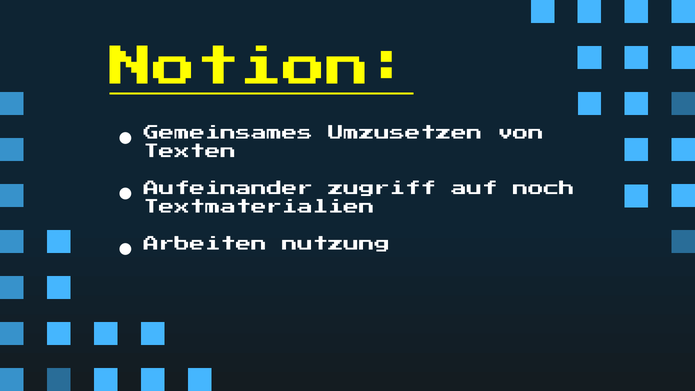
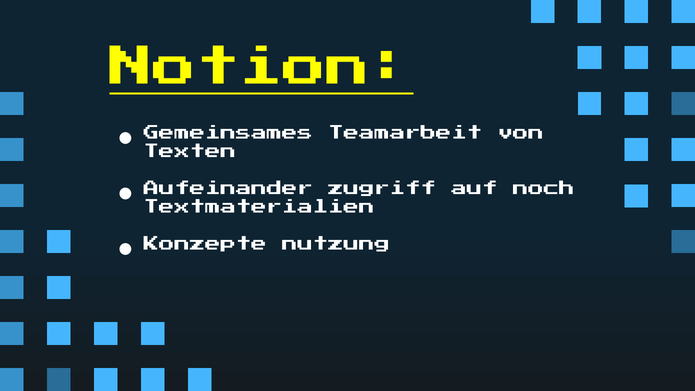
Umzusetzen: Umzusetzen -> Teamarbeit
Arbeiten: Arbeiten -> Konzepte
